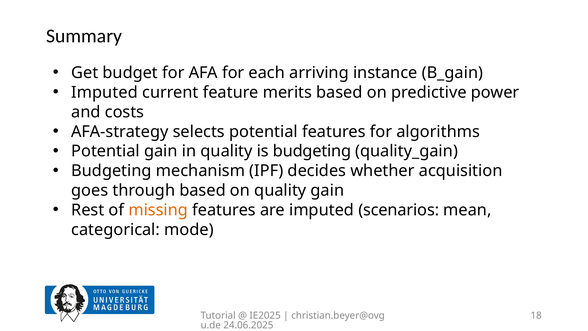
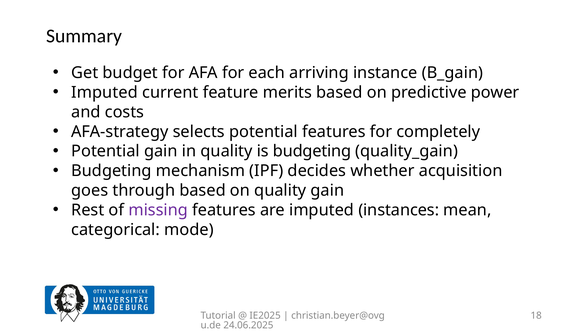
algorithms: algorithms -> completely
missing colour: orange -> purple
scenarios: scenarios -> instances
